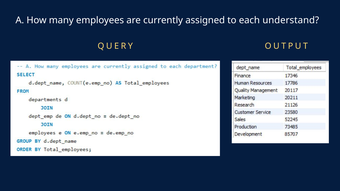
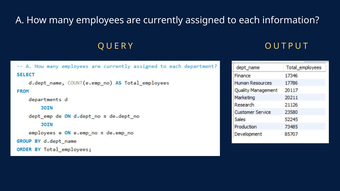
understand: understand -> information
